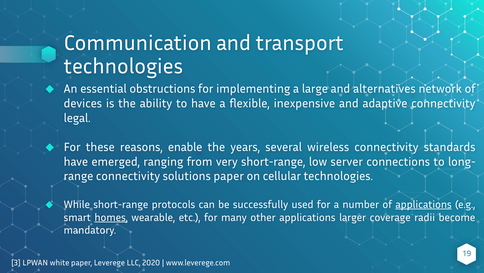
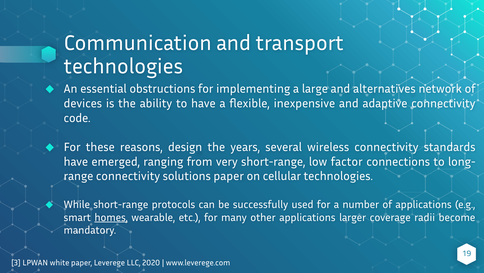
legal: legal -> code
enable: enable -> design
server: server -> factor
applications at (424, 204) underline: present -> none
